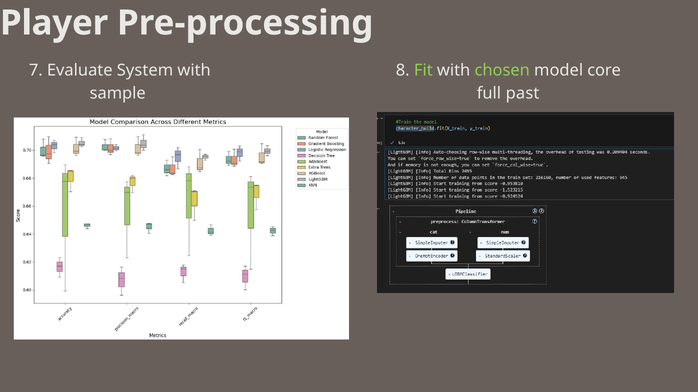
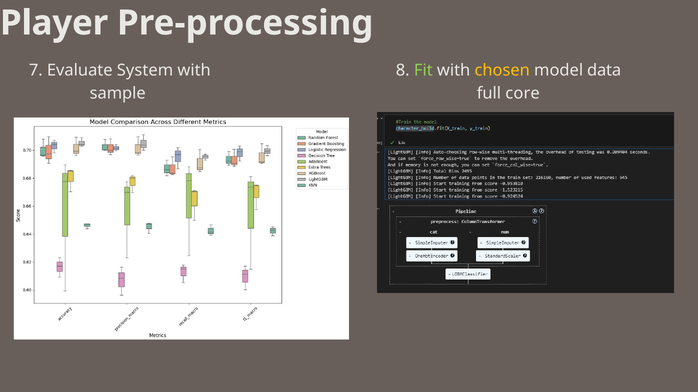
chosen colour: light green -> yellow
core: core -> data
past: past -> core
